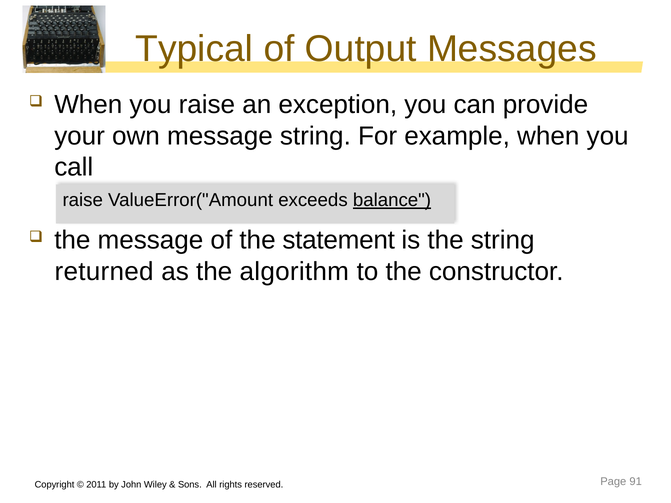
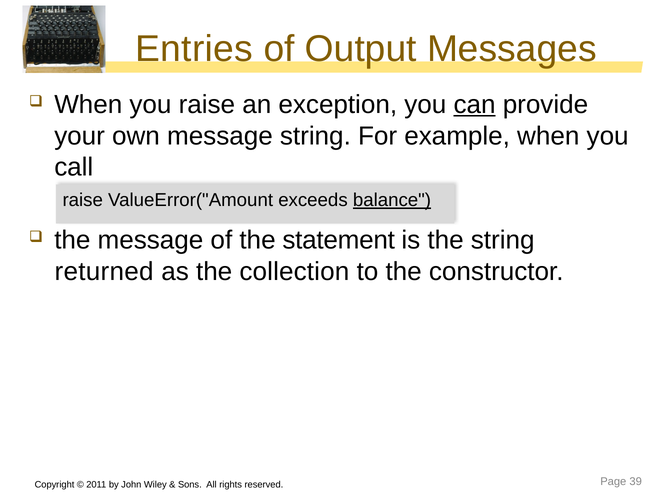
Typical: Typical -> Entries
can underline: none -> present
algorithm: algorithm -> collection
91: 91 -> 39
